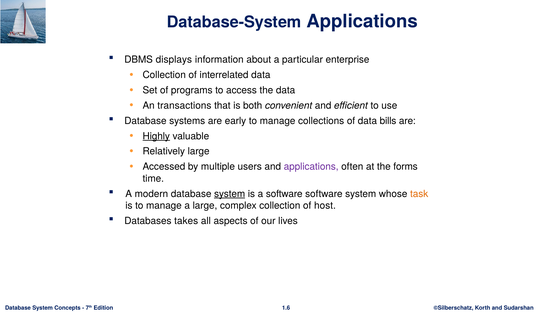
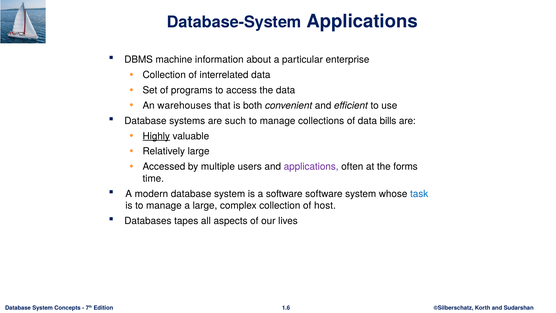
displays: displays -> machine
transactions: transactions -> warehouses
early: early -> such
system at (230, 194) underline: present -> none
task colour: orange -> blue
takes: takes -> tapes
